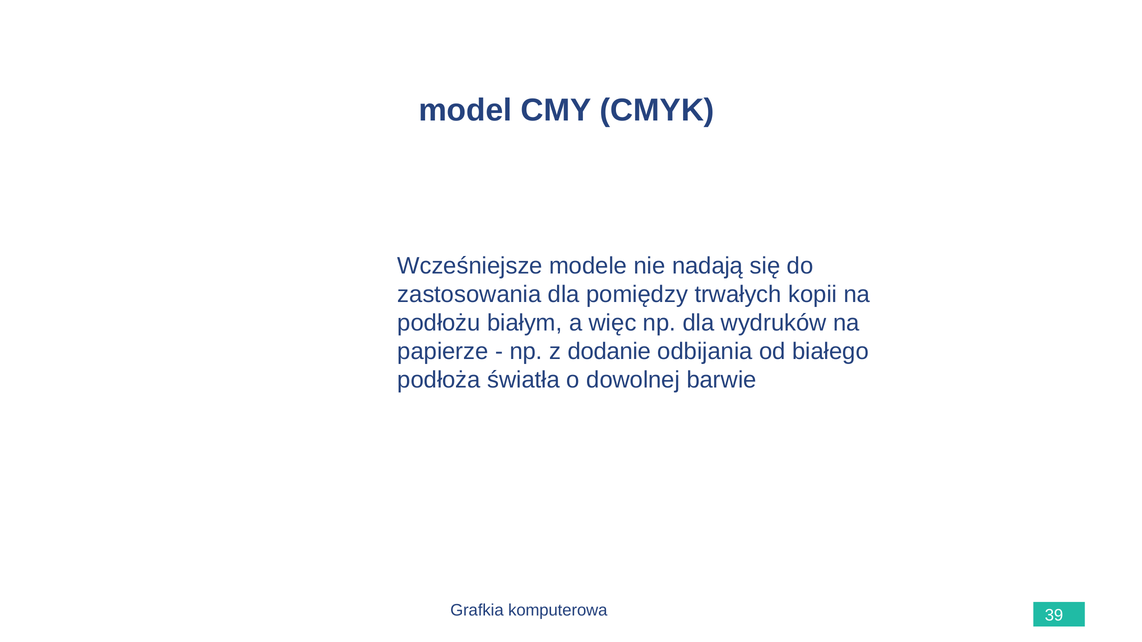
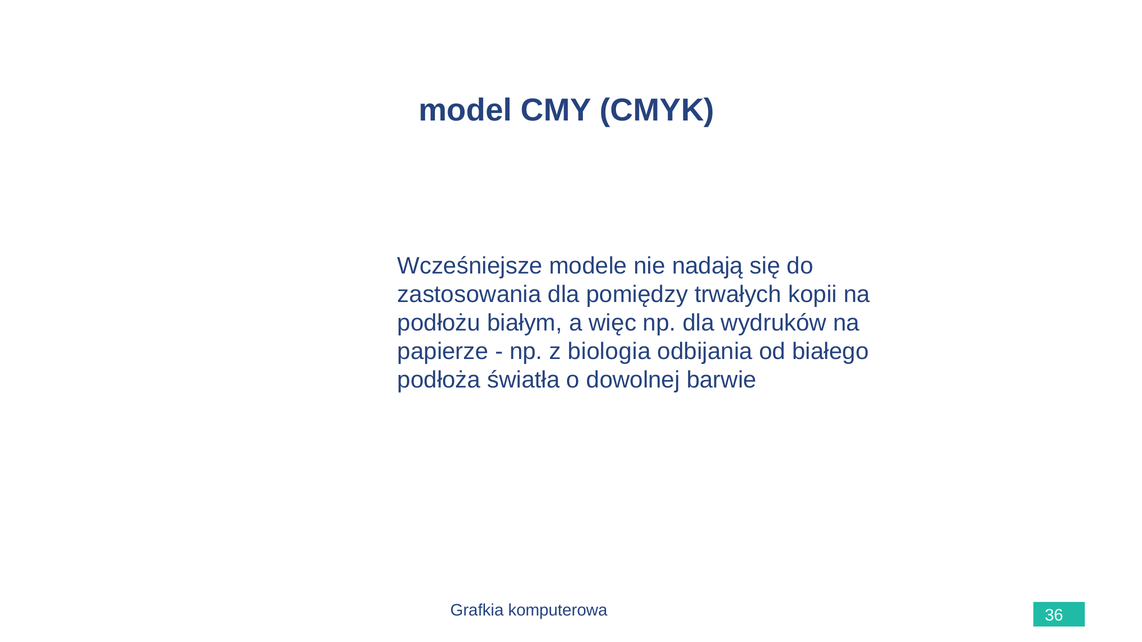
dodanie: dodanie -> biologia
39: 39 -> 36
